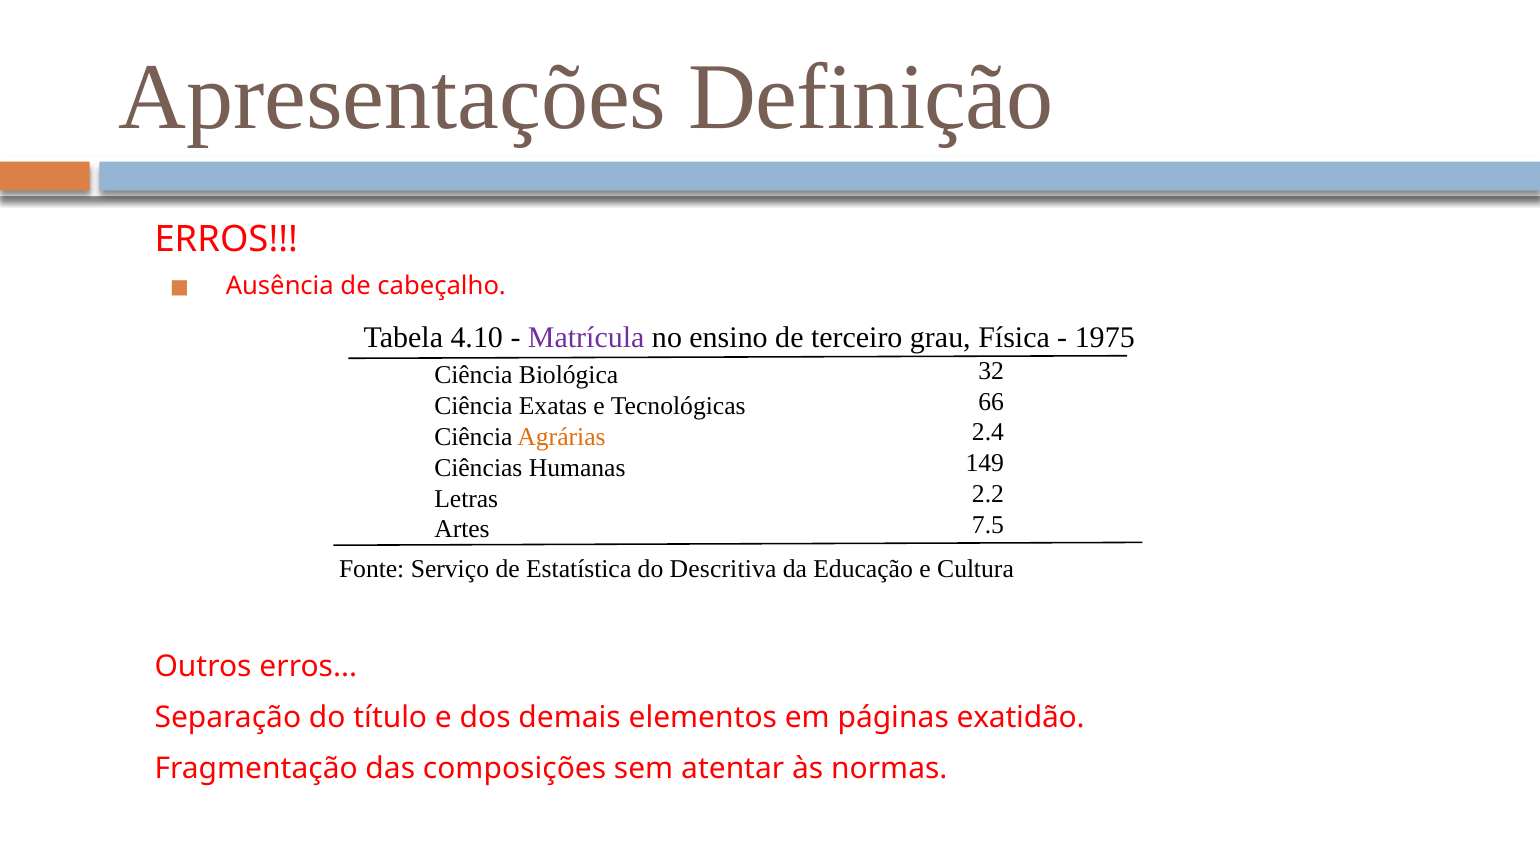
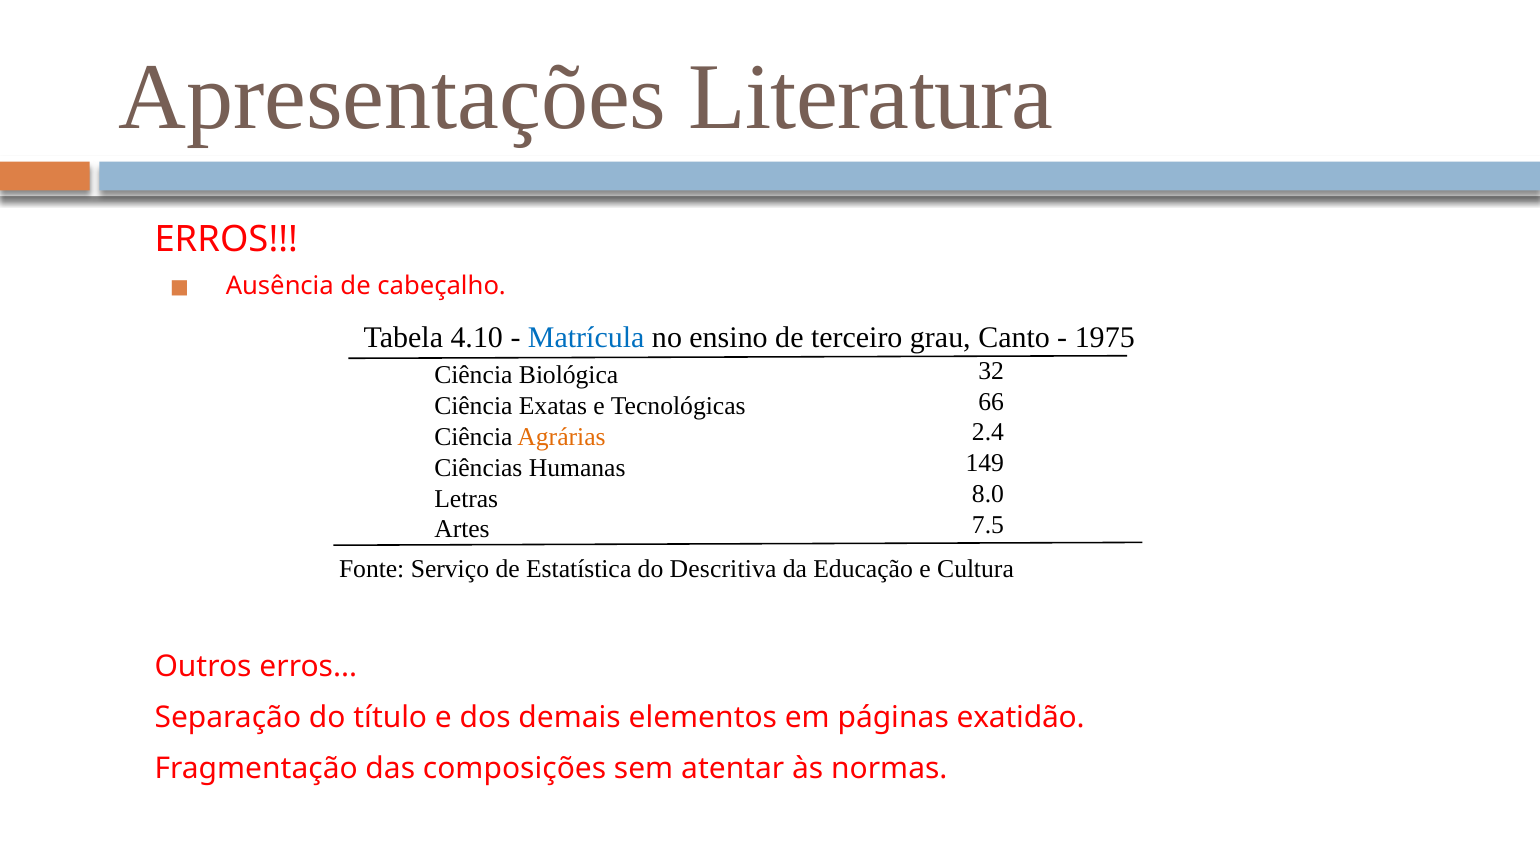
Definição: Definição -> Literatura
Matrícula colour: purple -> blue
Física: Física -> Canto
2.2: 2.2 -> 8.0
